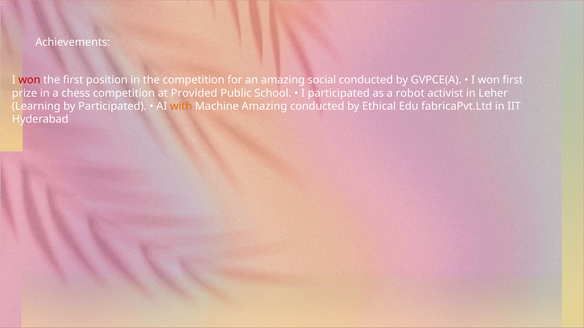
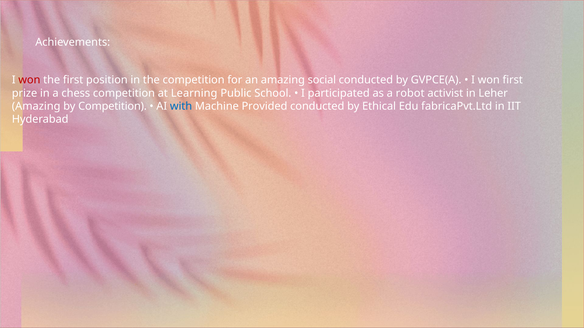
Provided: Provided -> Learning
Learning at (36, 106): Learning -> Amazing
by Participated: Participated -> Competition
with colour: orange -> blue
Machine Amazing: Amazing -> Provided
